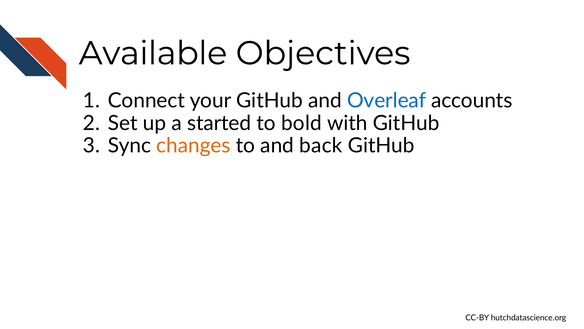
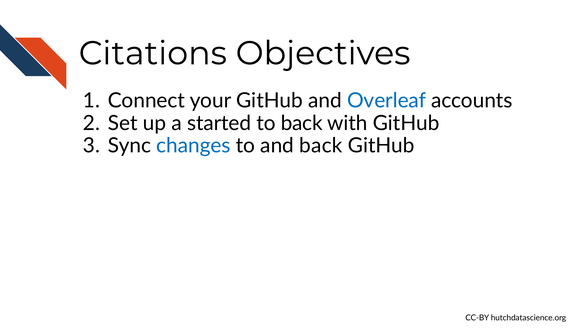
Available: Available -> Citations
to bold: bold -> back
changes colour: orange -> blue
